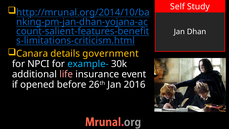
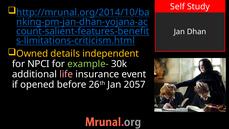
Canara: Canara -> Owned
government: government -> independent
example- colour: light blue -> light green
2016: 2016 -> 2057
